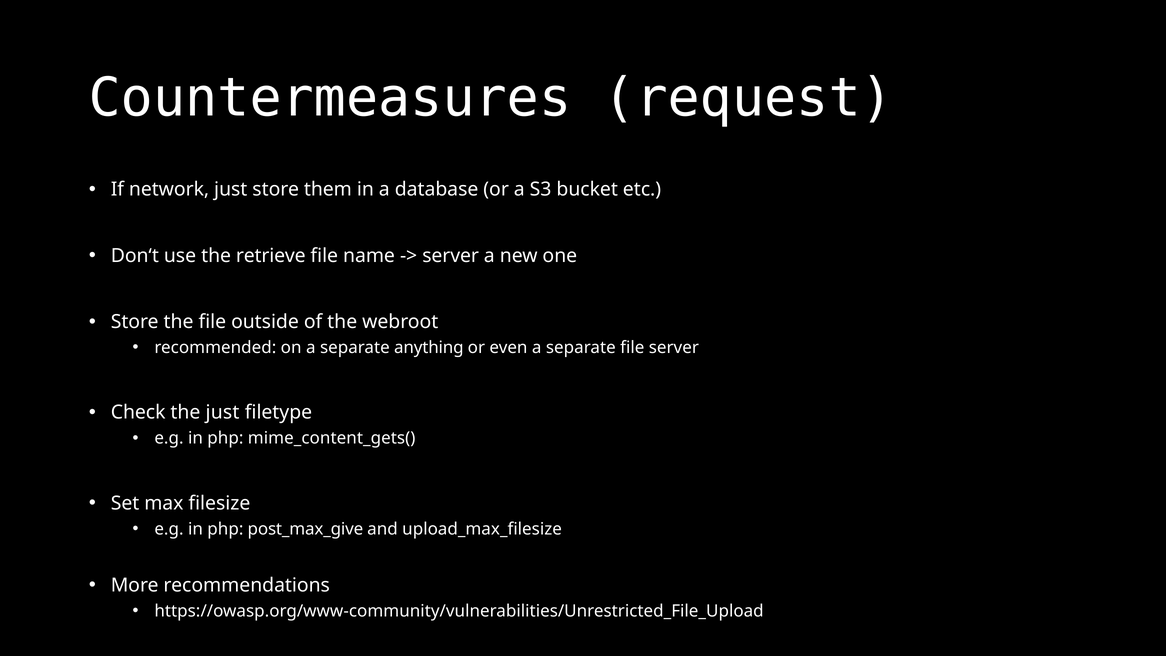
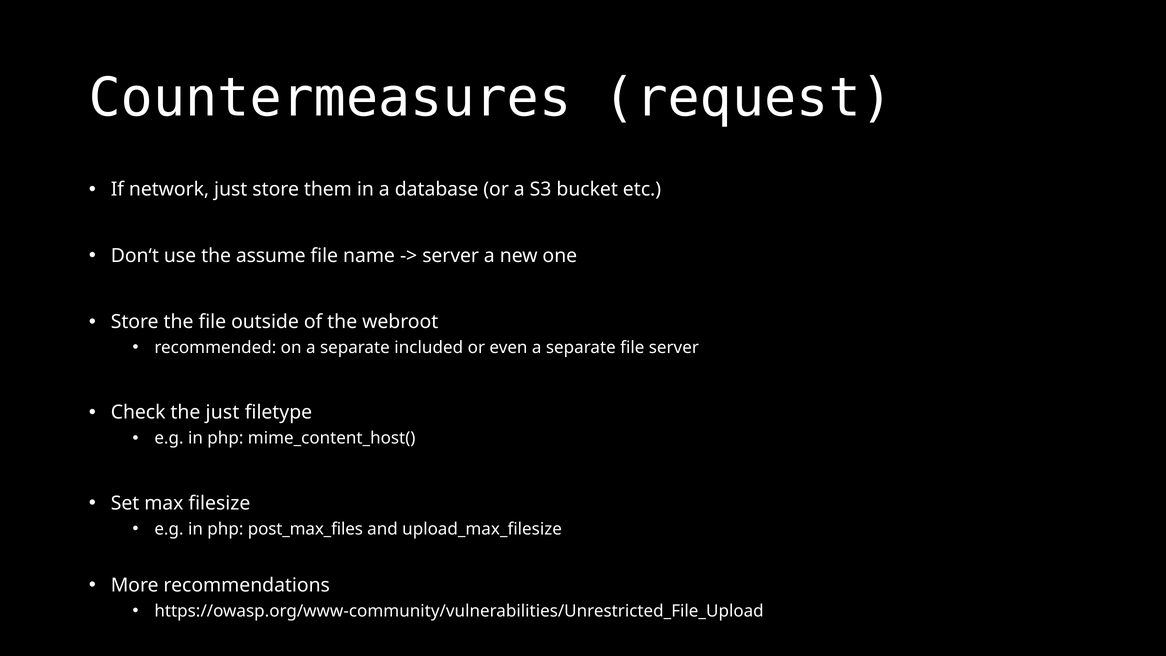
retrieve: retrieve -> assume
anything: anything -> included
mime_content_gets(: mime_content_gets( -> mime_content_host(
post_max_give: post_max_give -> post_max_files
